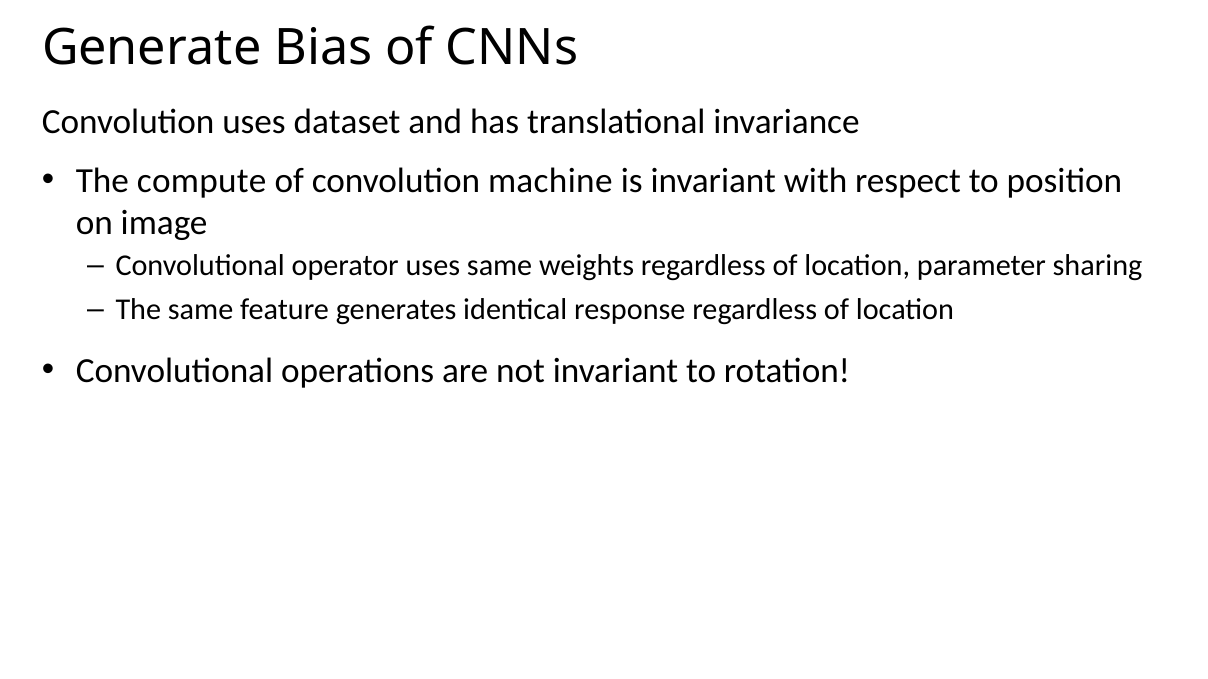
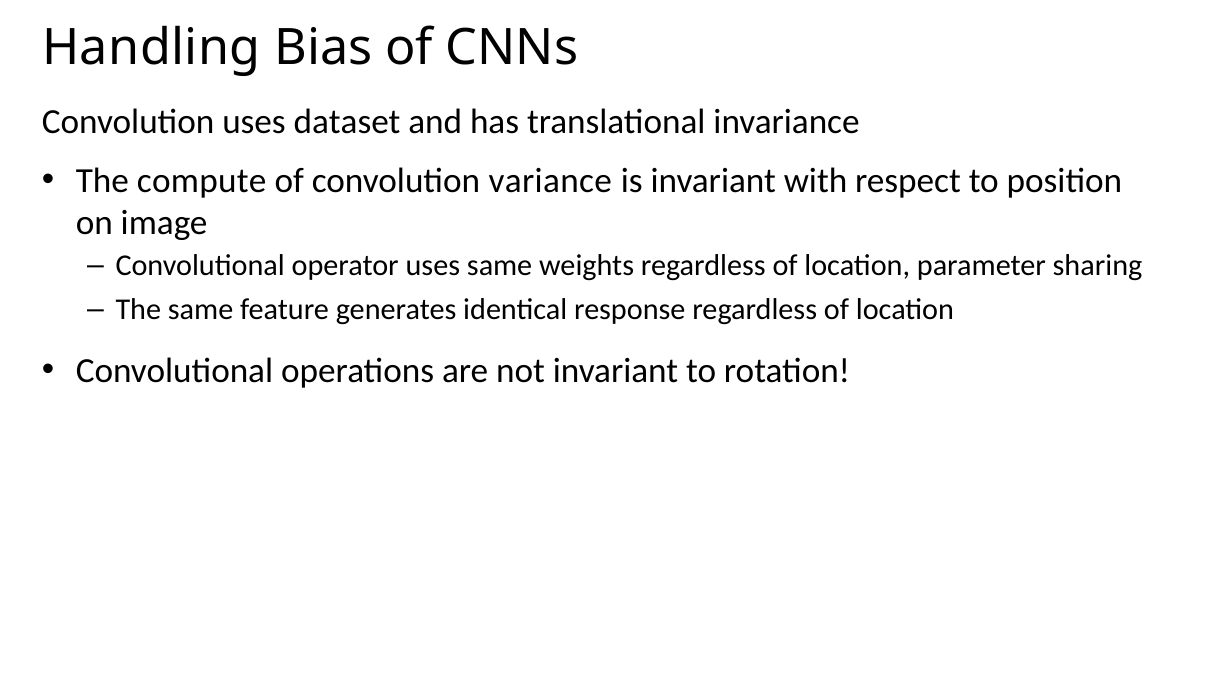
Generate: Generate -> Handling
machine: machine -> variance
